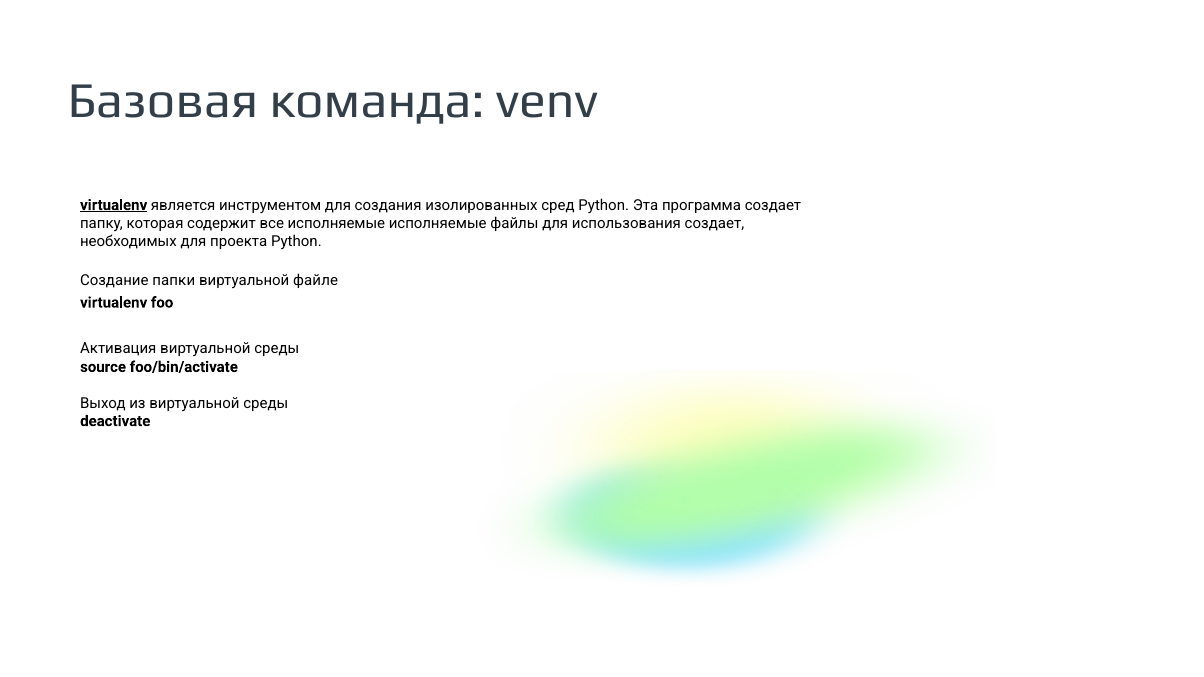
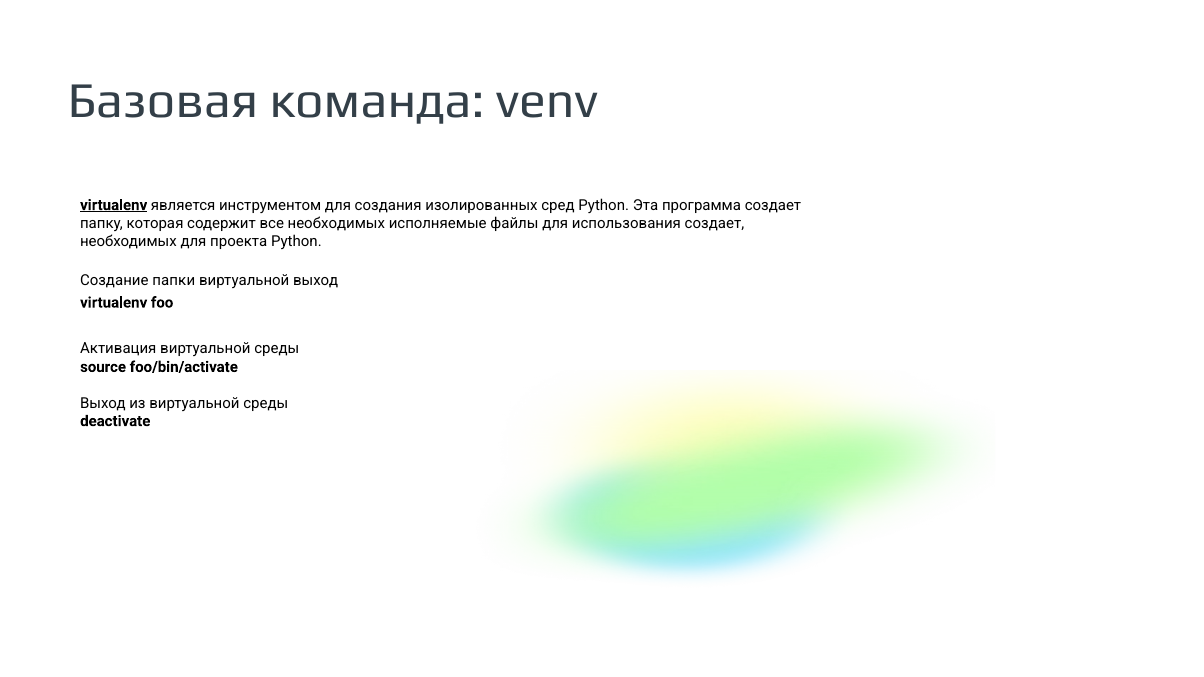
все исполняемые: исполняемые -> необходимых
виртуальной файле: файле -> выход
